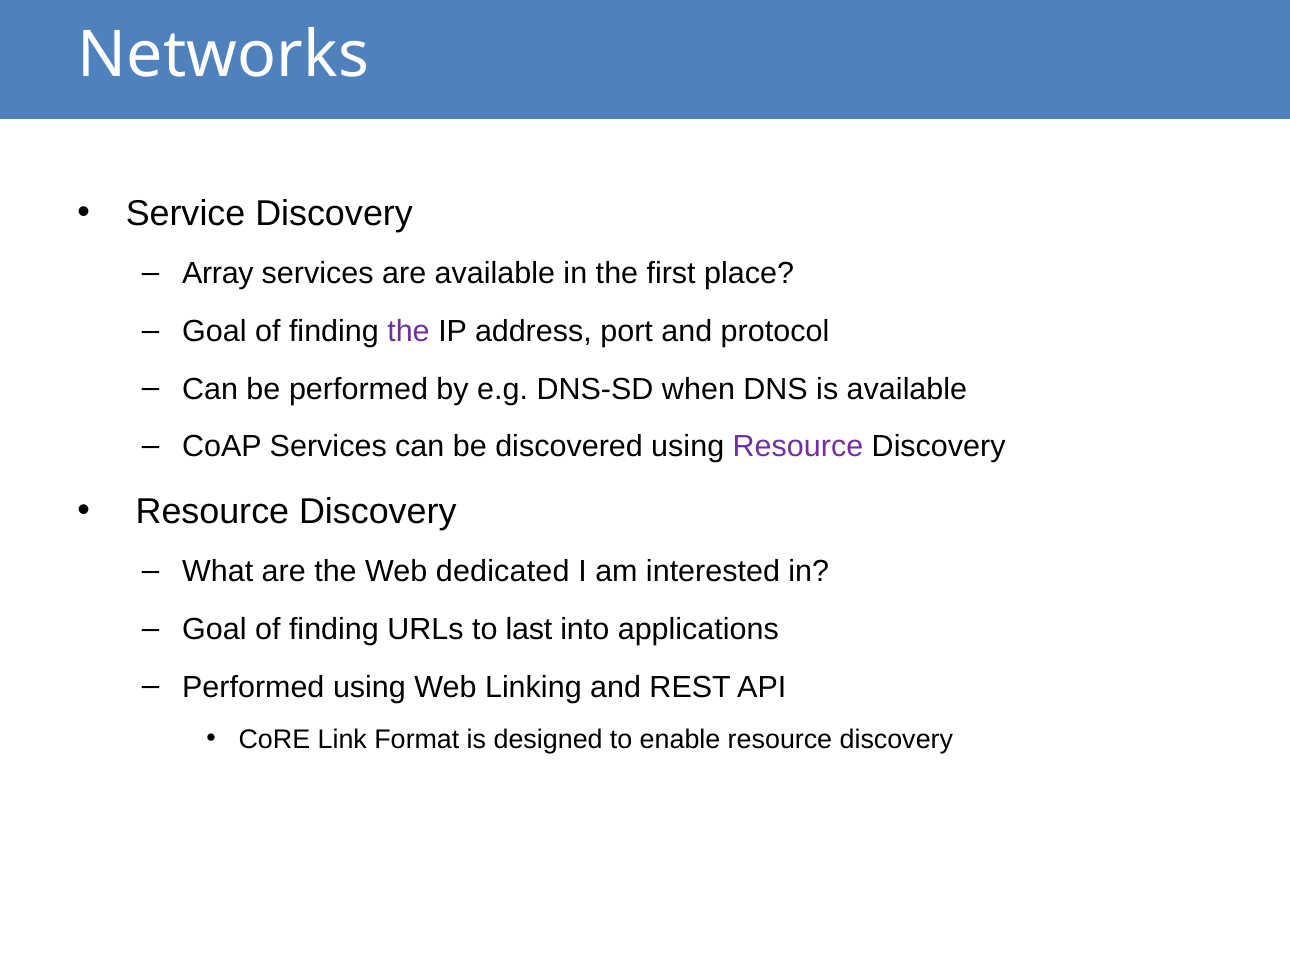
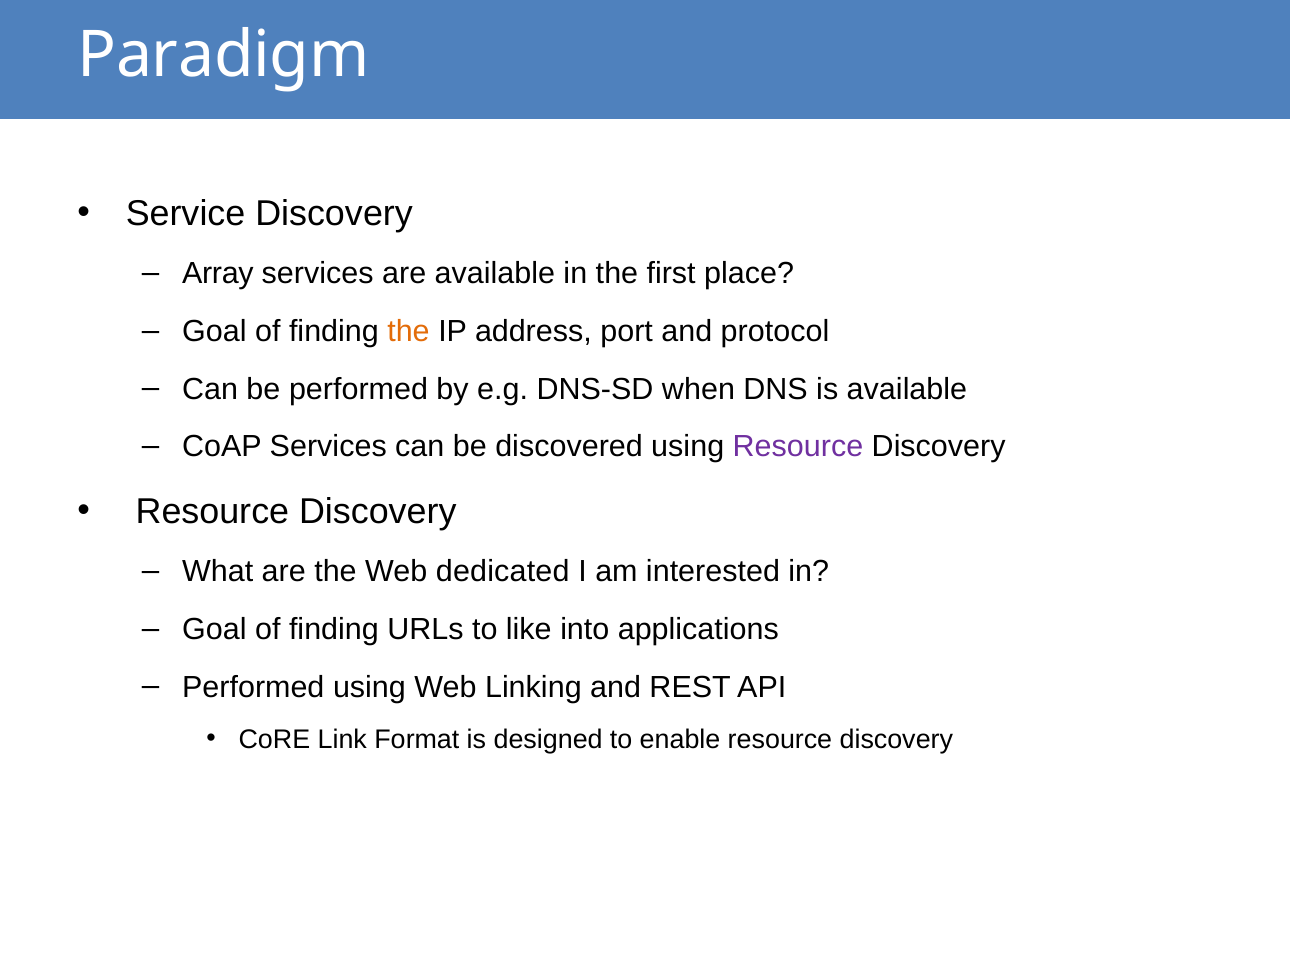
Networks: Networks -> Paradigm
the at (409, 331) colour: purple -> orange
last: last -> like
